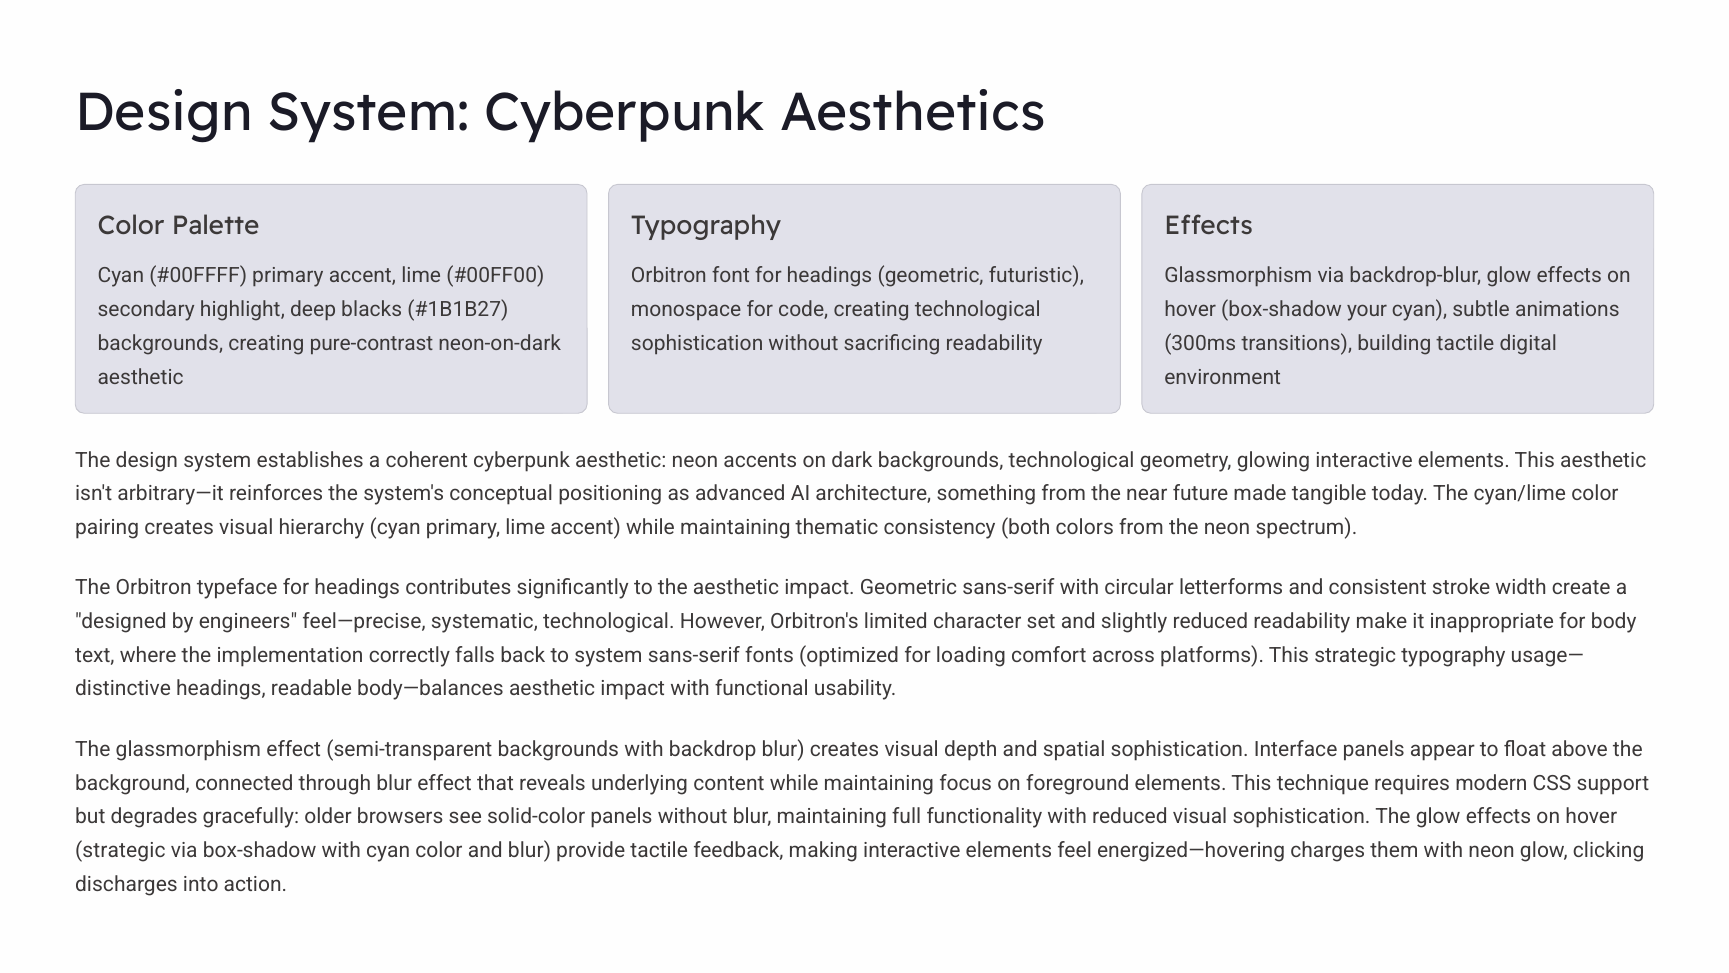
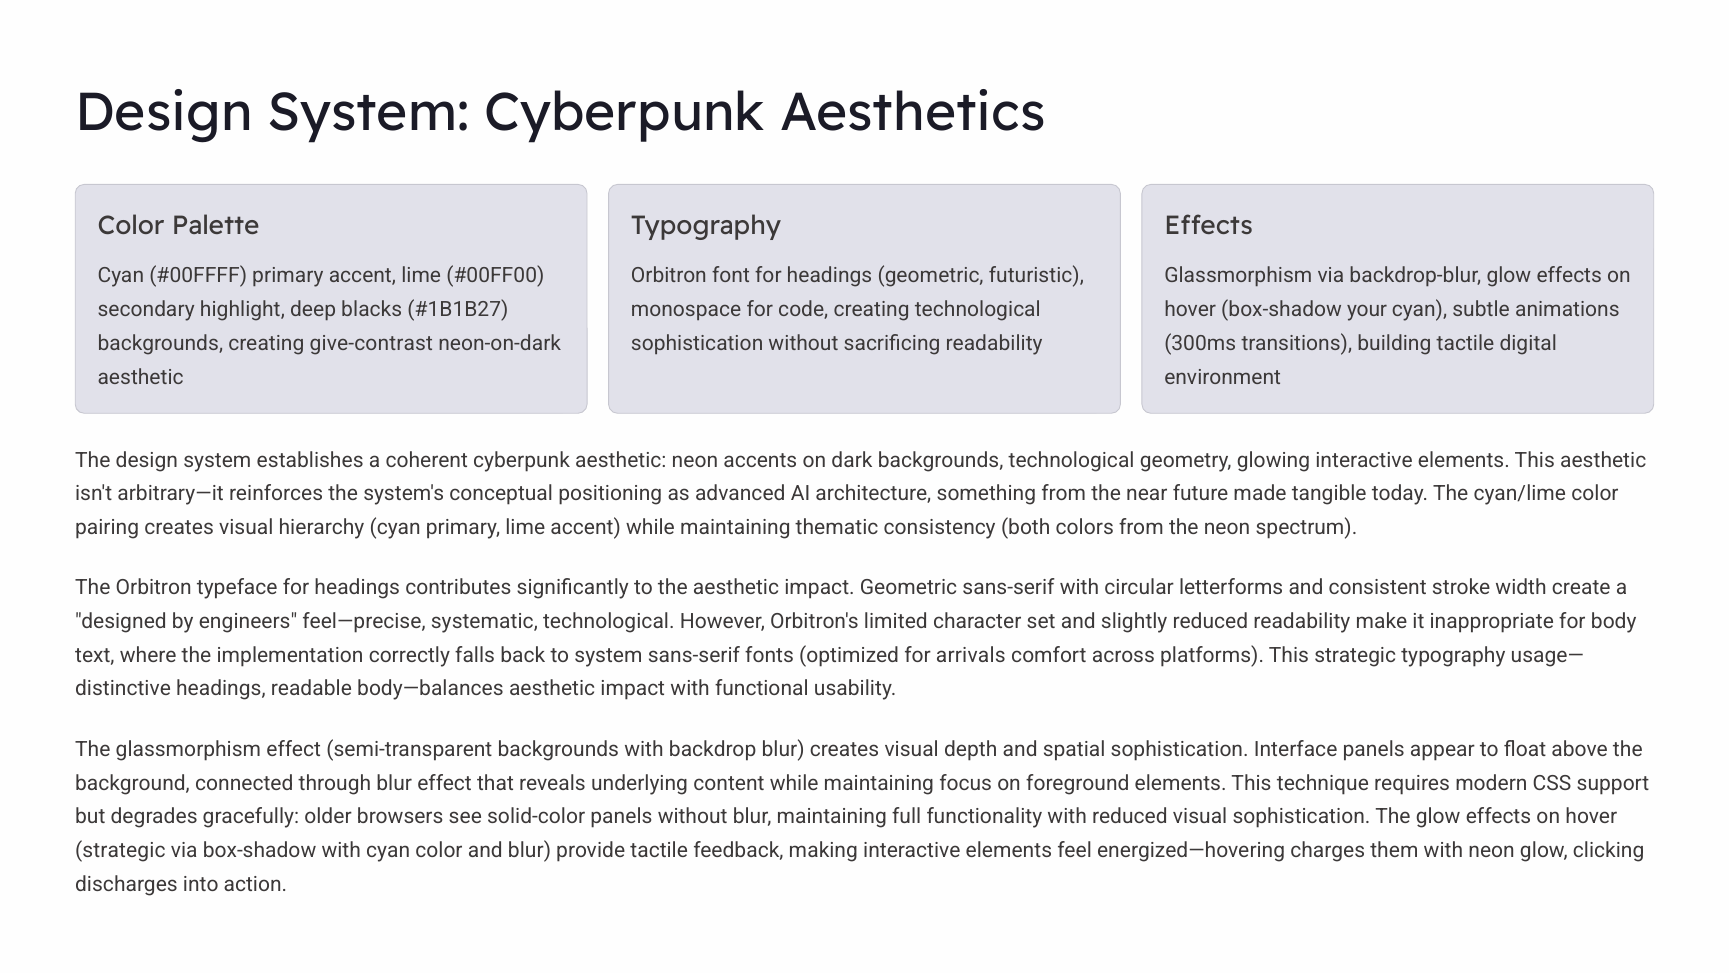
pure-contrast: pure-contrast -> give-contrast
loading: loading -> arrivals
